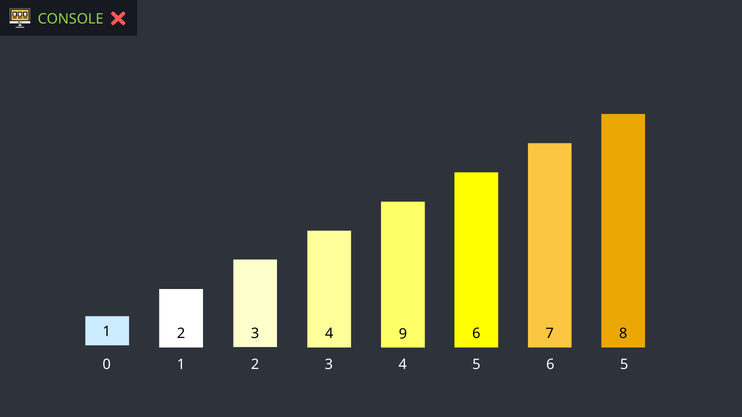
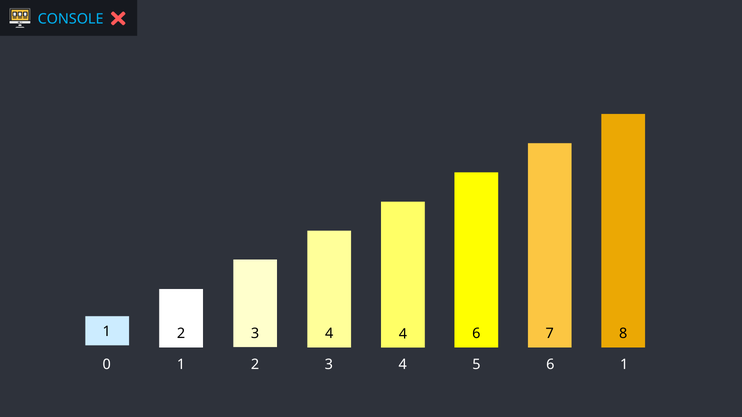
CONSOLE colour: light green -> light blue
4 9: 9 -> 4
6 5: 5 -> 1
